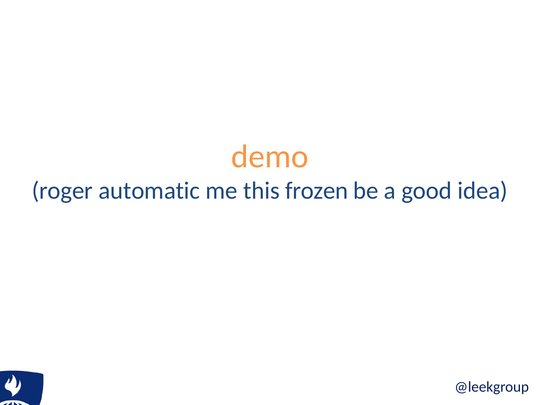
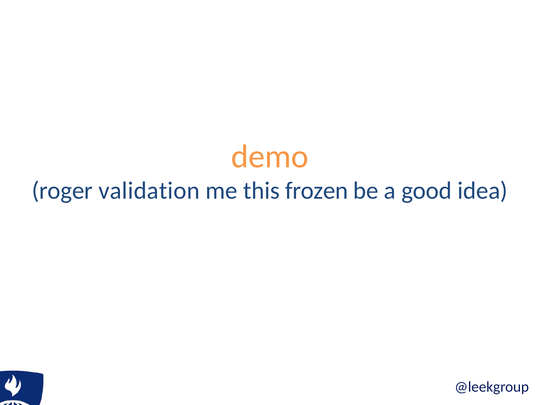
automatic: automatic -> validation
